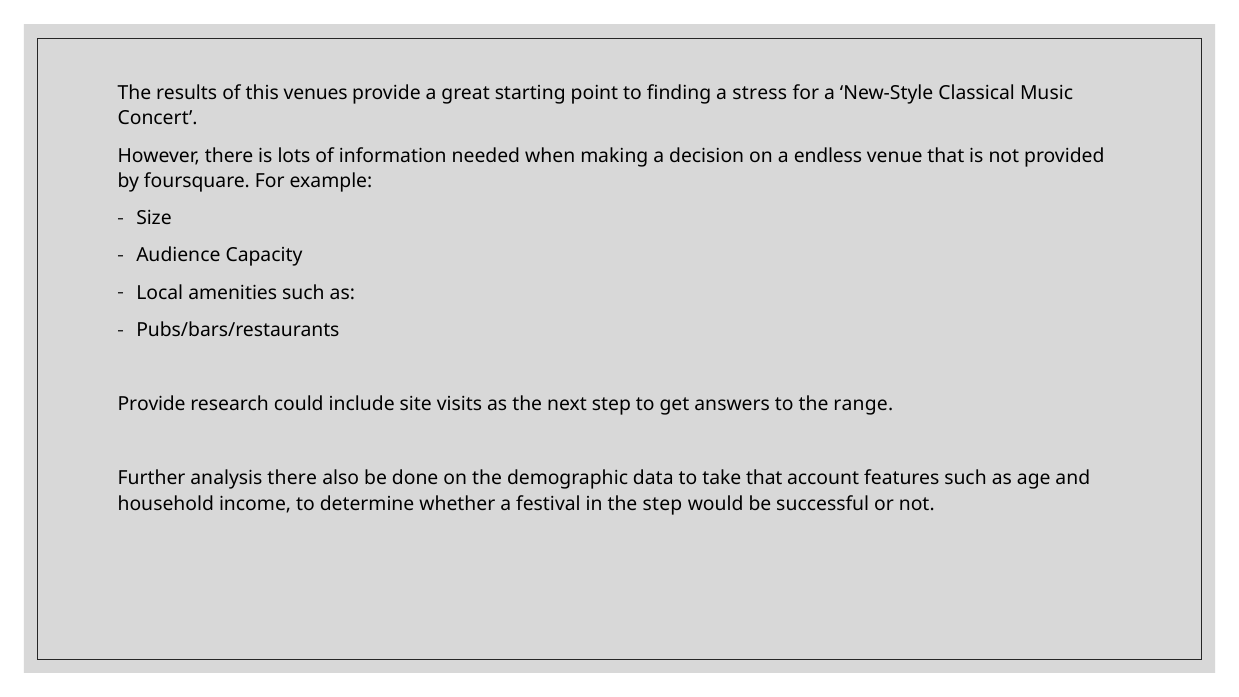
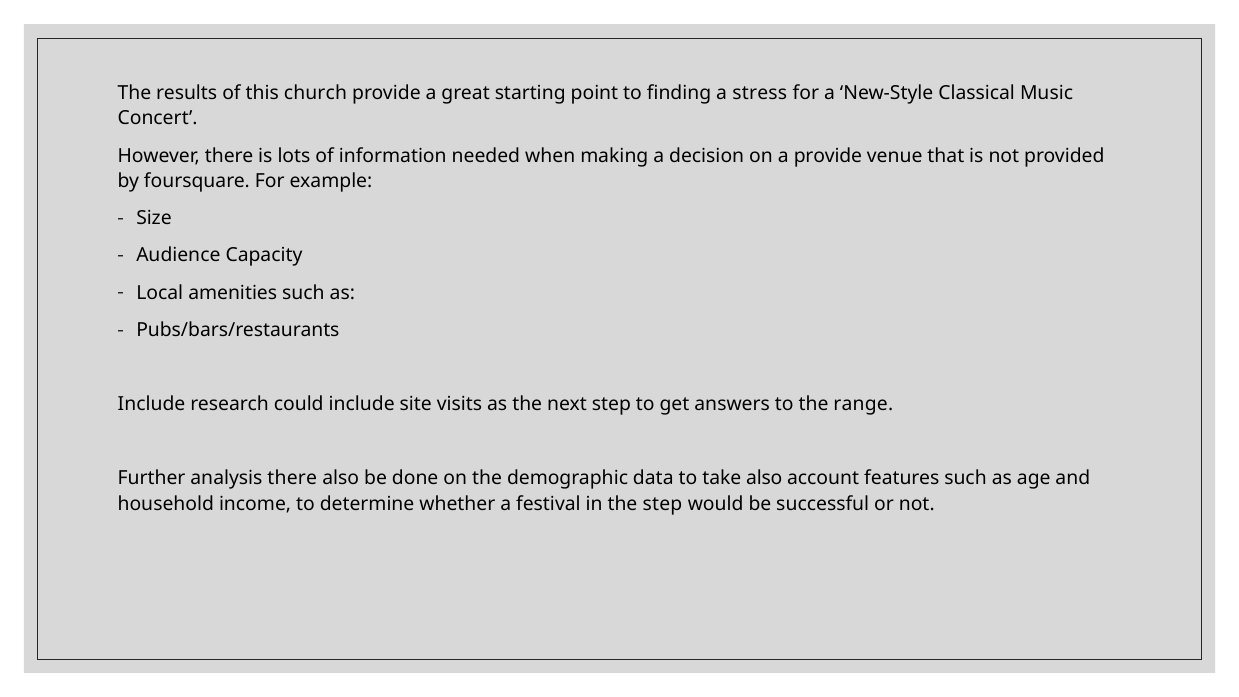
venues: venues -> church
a endless: endless -> provide
Provide at (152, 404): Provide -> Include
take that: that -> also
